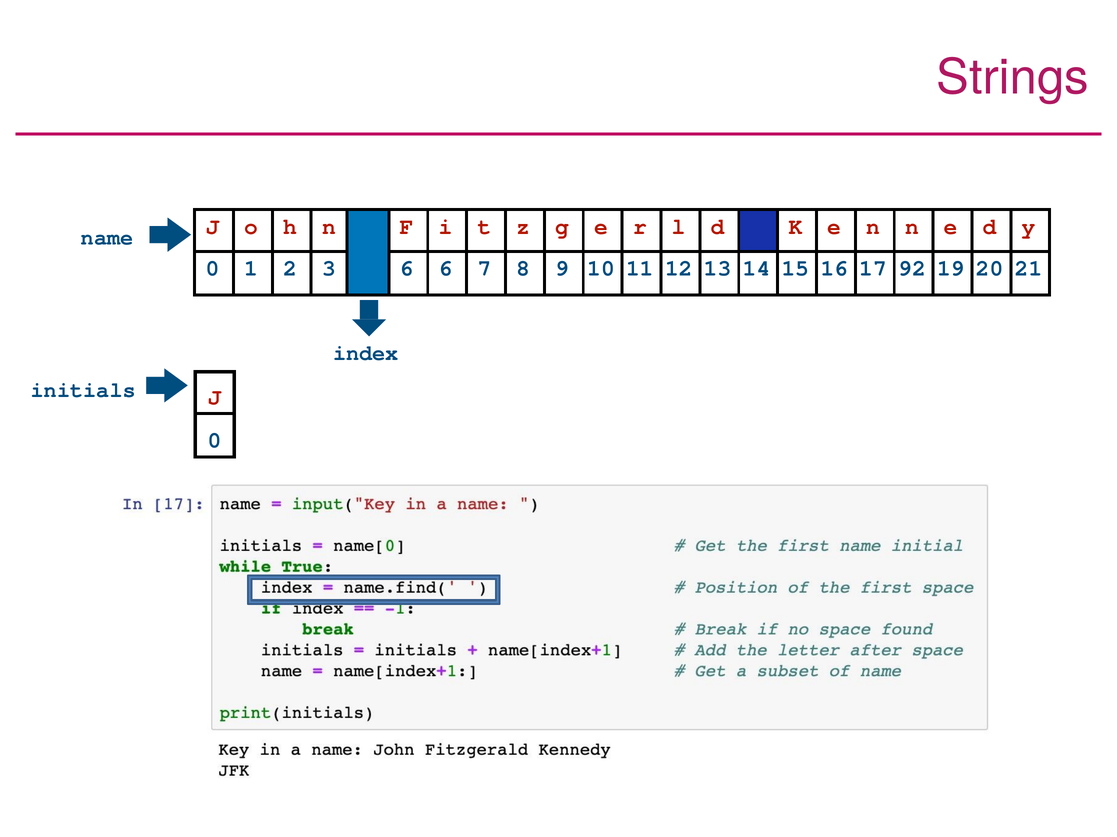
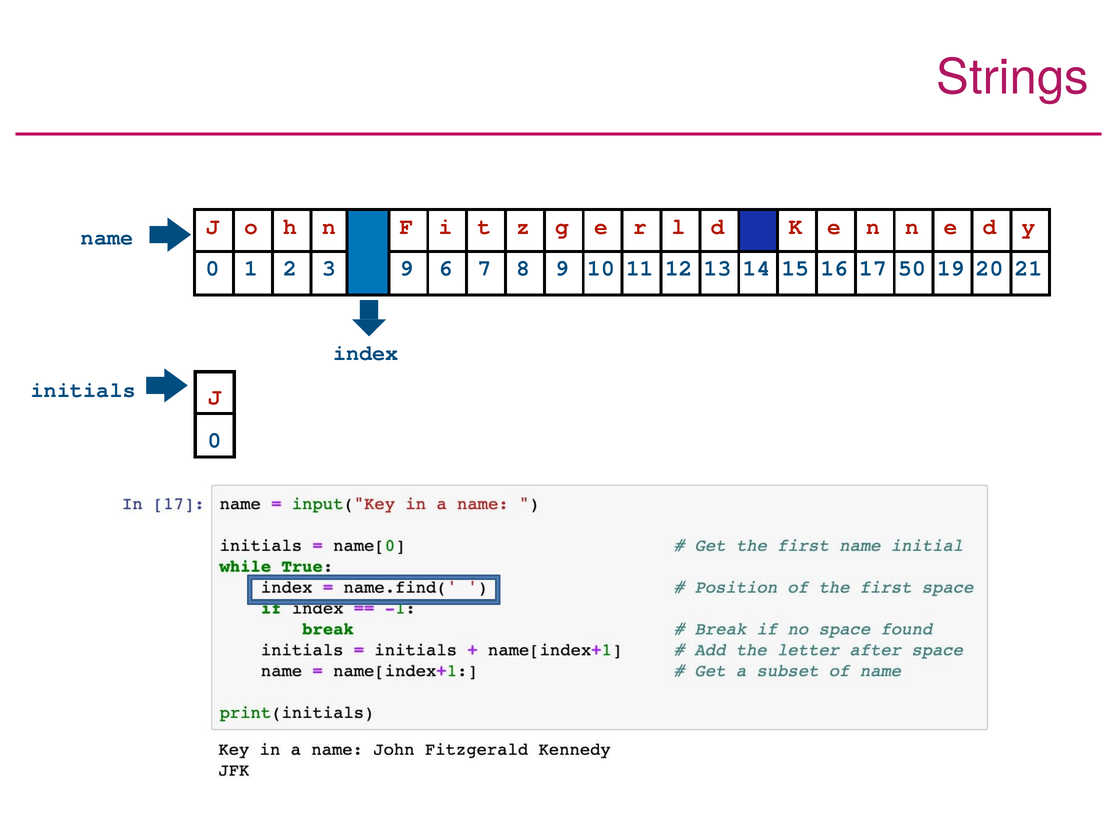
3 6: 6 -> 9
92: 92 -> 50
